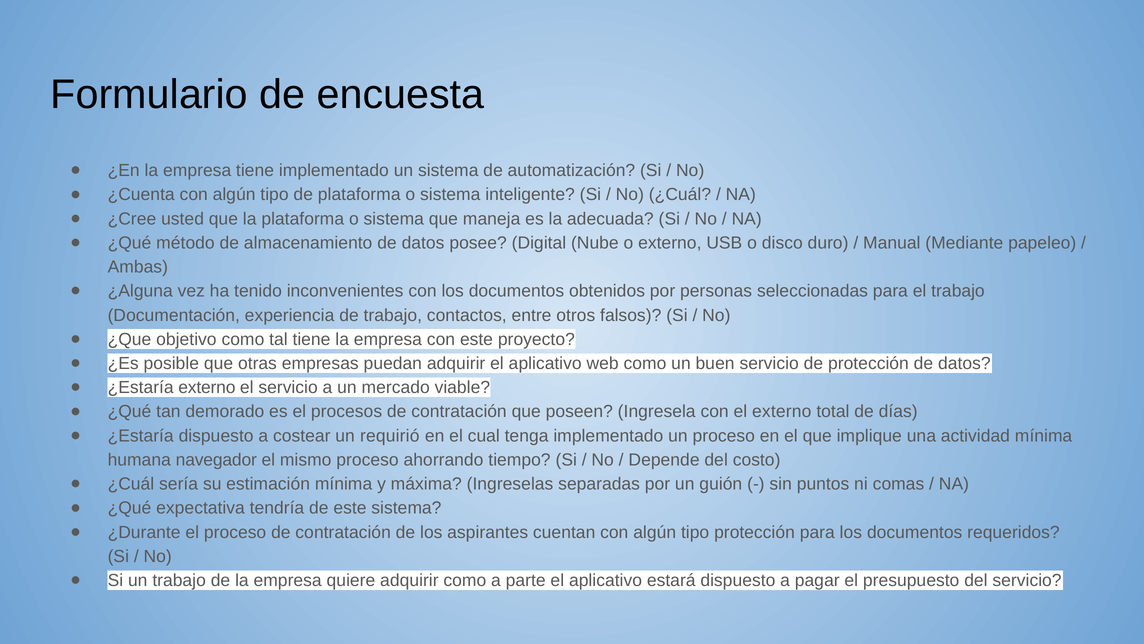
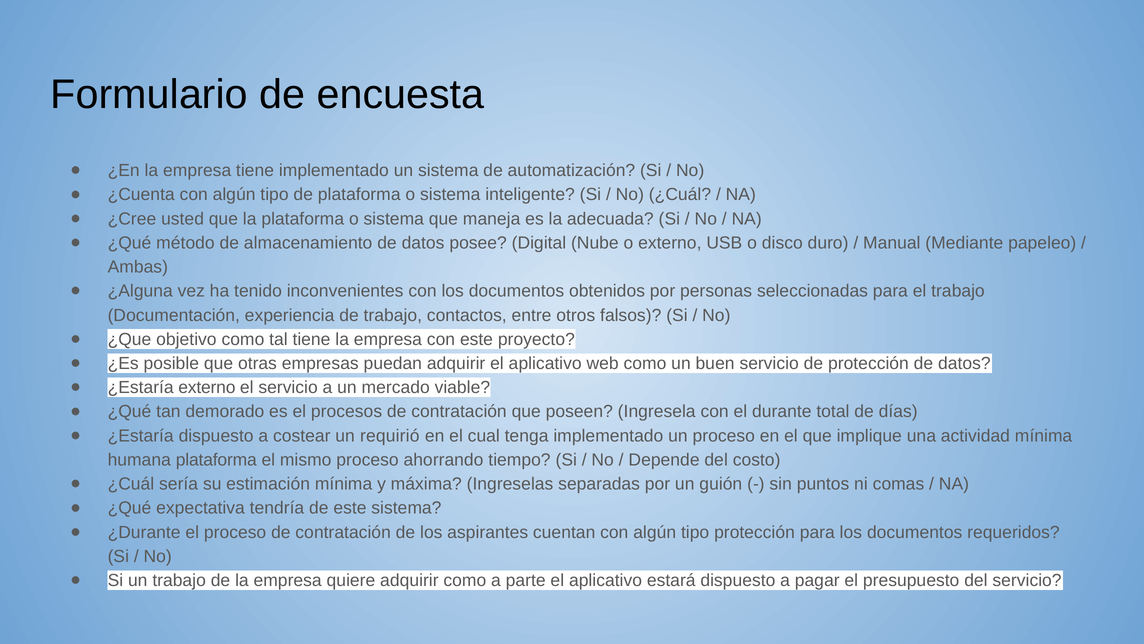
el externo: externo -> durante
humana navegador: navegador -> plataforma
